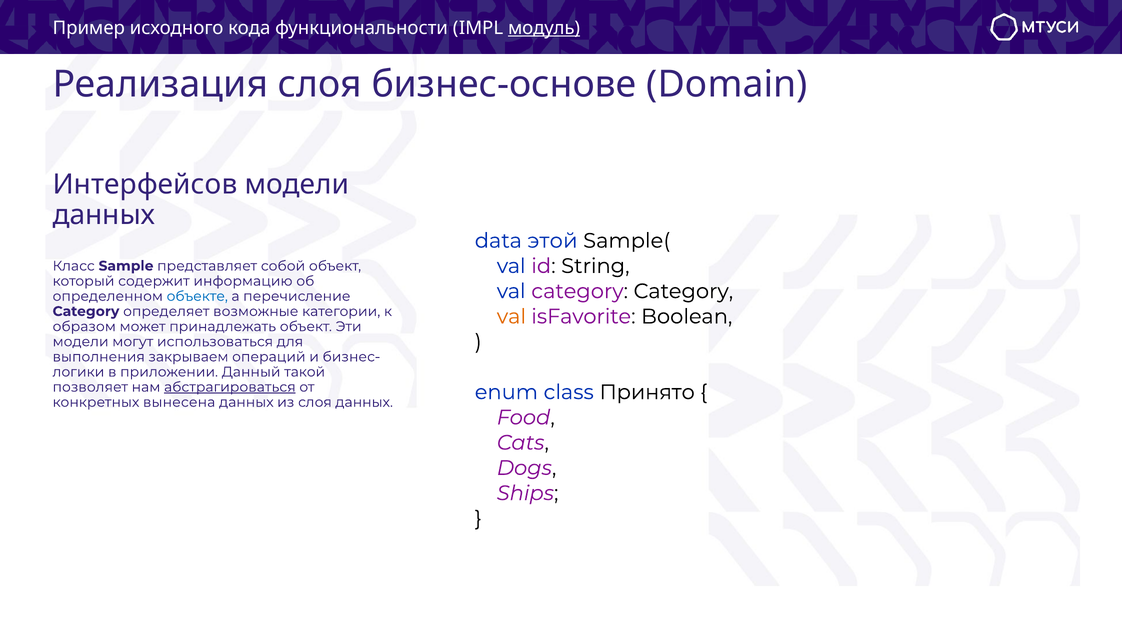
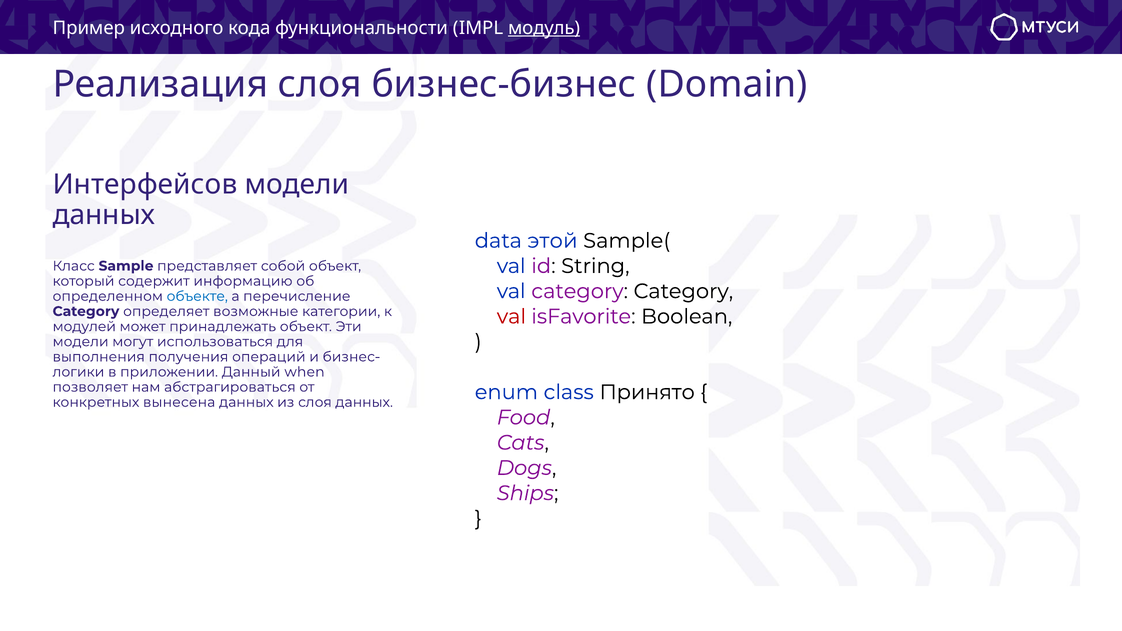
бизнес-основе: бизнес-основе -> бизнес-бизнес
val at (511, 317) colour: orange -> red
образом: образом -> модулей
закрываем: закрываем -> получения
такой: такой -> when
абстрагироваться underline: present -> none
